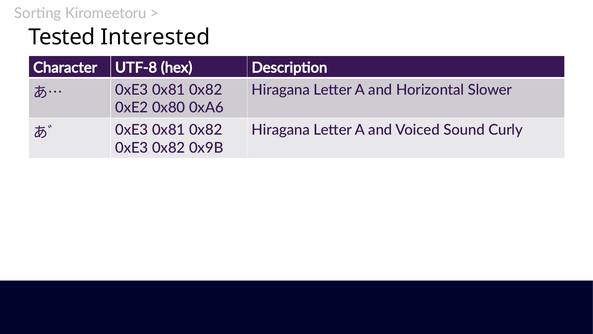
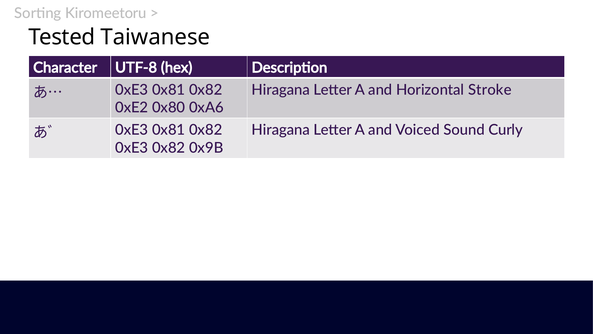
Interested: Interested -> Taiwanese
Slower: Slower -> Stroke
